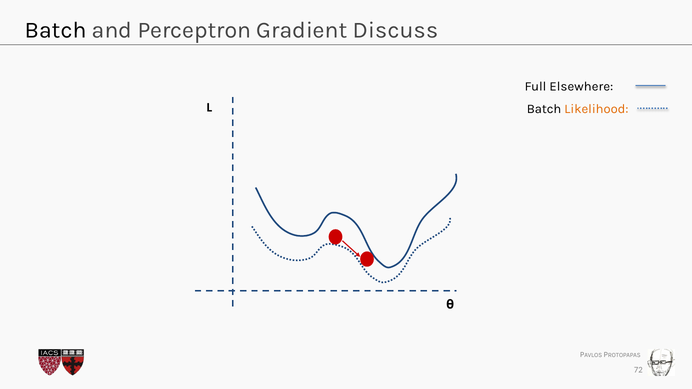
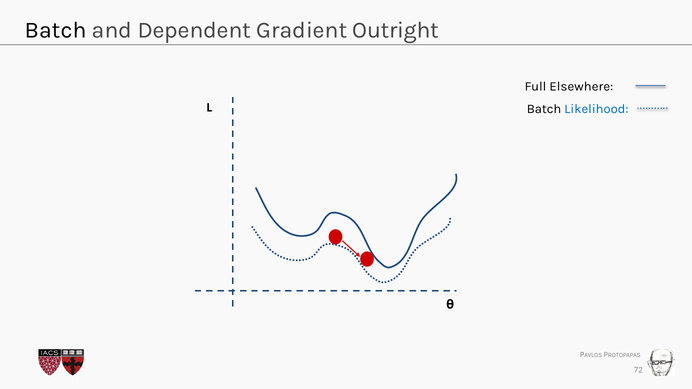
Perceptron: Perceptron -> Dependent
Discuss: Discuss -> Outright
Likelihood colour: orange -> blue
